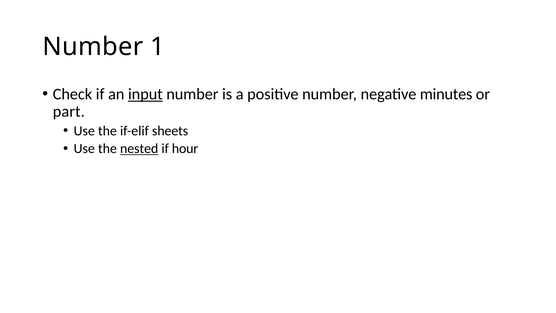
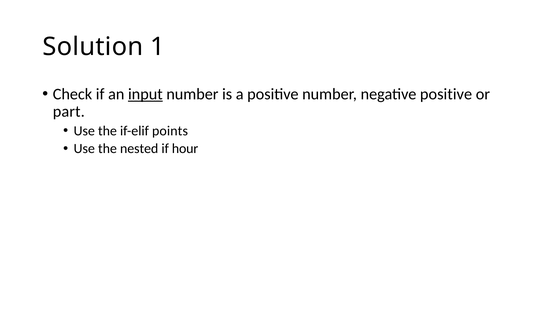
Number at (93, 47): Number -> Solution
negative minutes: minutes -> positive
sheets: sheets -> points
nested underline: present -> none
